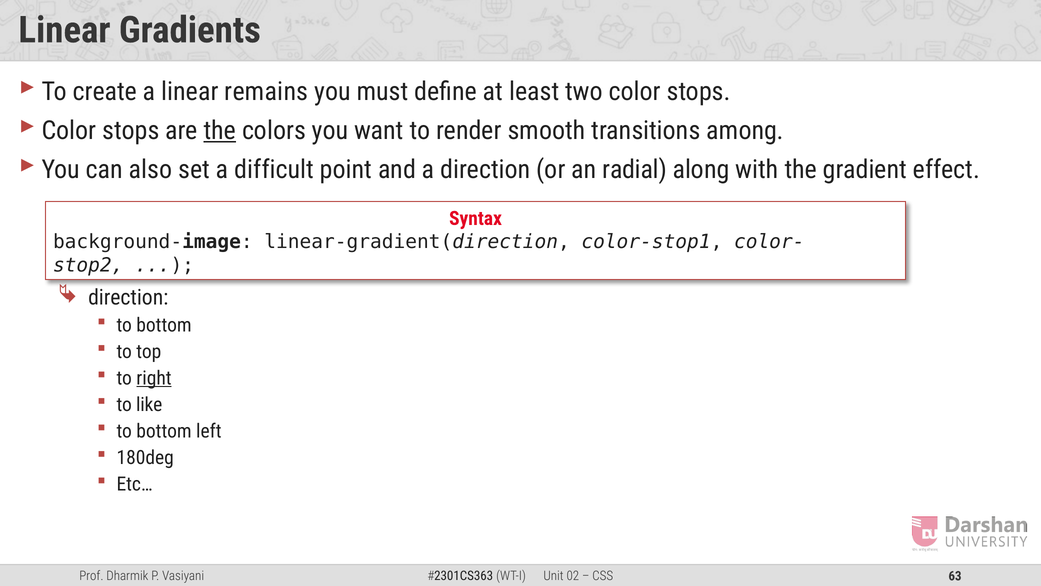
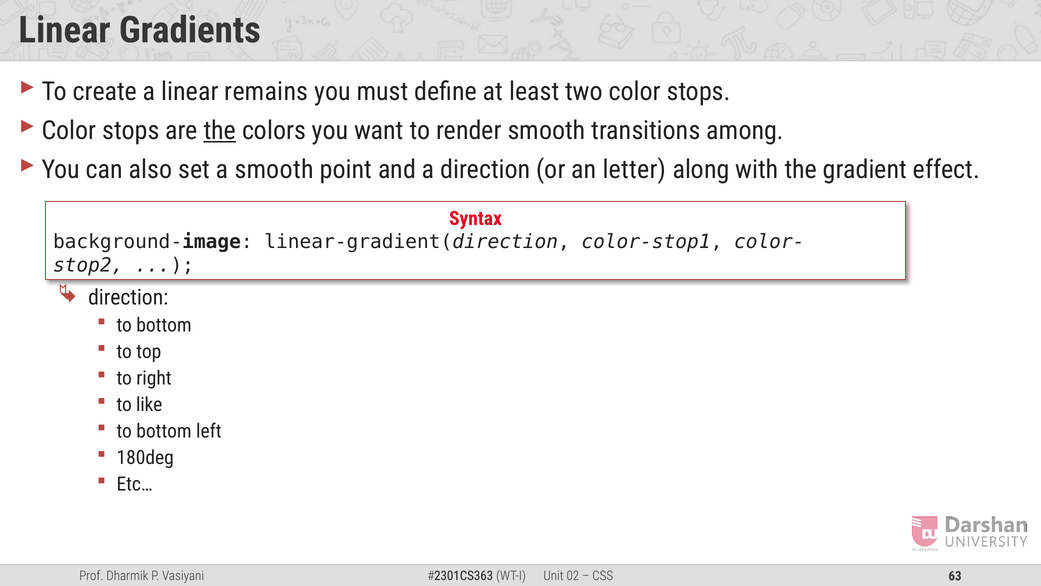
a difficult: difficult -> smooth
radial: radial -> letter
right underline: present -> none
